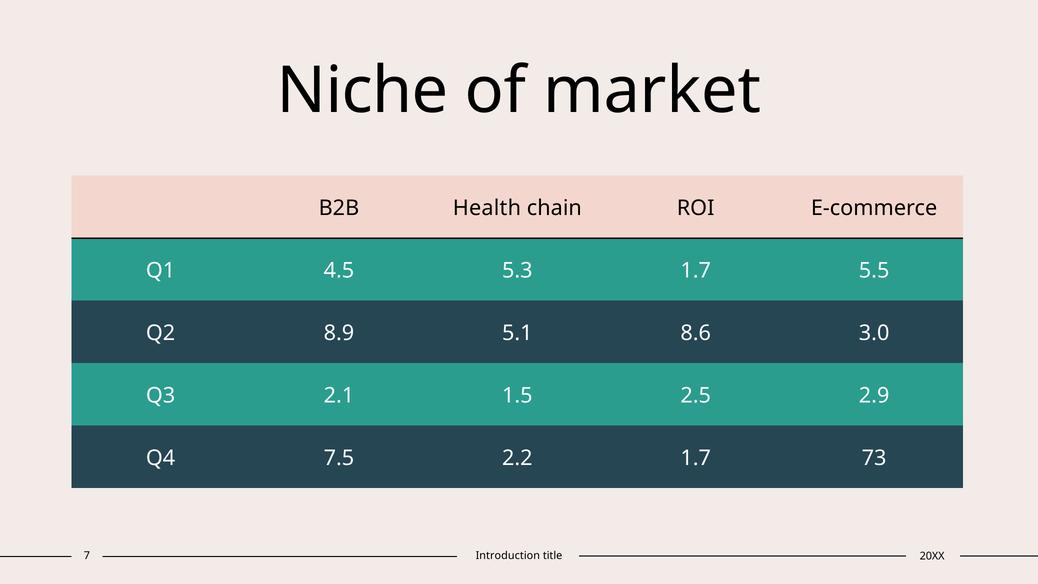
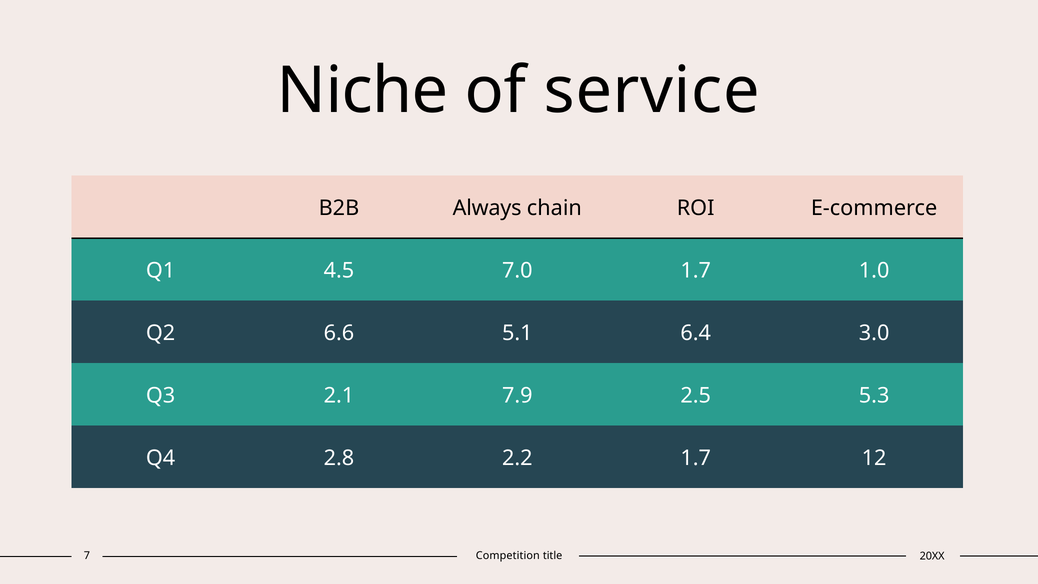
market: market -> service
Health: Health -> Always
5.3: 5.3 -> 7.0
5.5: 5.5 -> 1.0
8.9: 8.9 -> 6.6
8.6: 8.6 -> 6.4
1.5: 1.5 -> 7.9
2.9: 2.9 -> 5.3
7.5: 7.5 -> 2.8
73: 73 -> 12
Introduction: Introduction -> Competition
